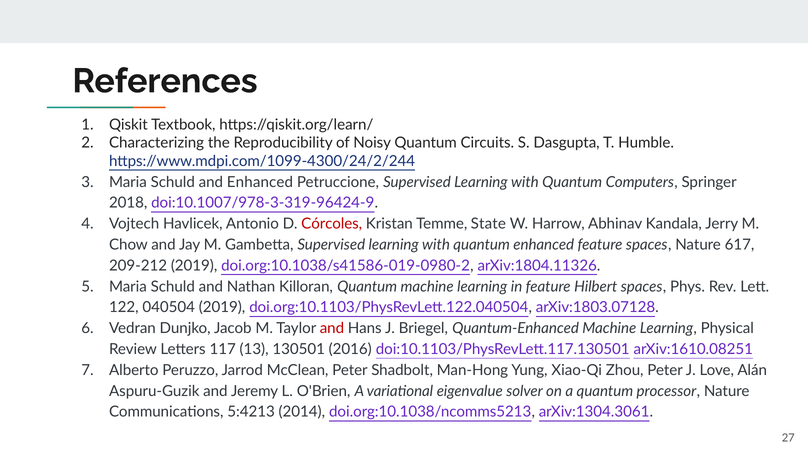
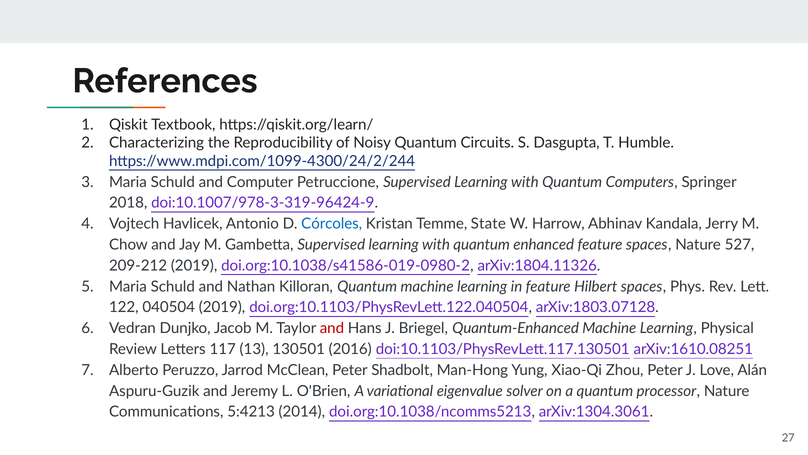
and Enhanced: Enhanced -> Computer
Córcoles colour: red -> blue
617: 617 -> 527
